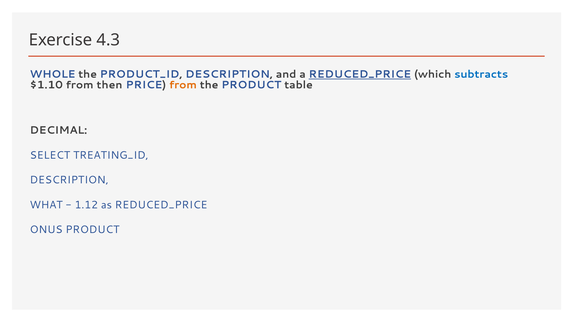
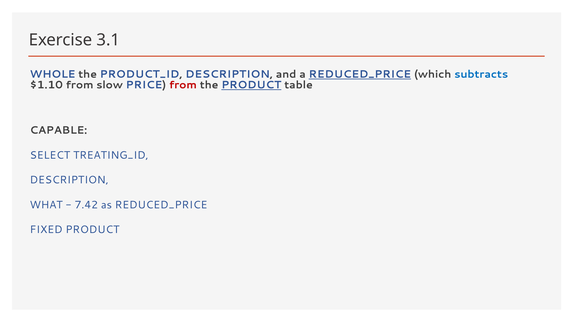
4.3: 4.3 -> 3.1
then: then -> slow
from at (183, 85) colour: orange -> red
PRODUCT at (251, 85) underline: none -> present
DECIMAL: DECIMAL -> CAPABLE
1.12: 1.12 -> 7.42
ONUS: ONUS -> FIXED
